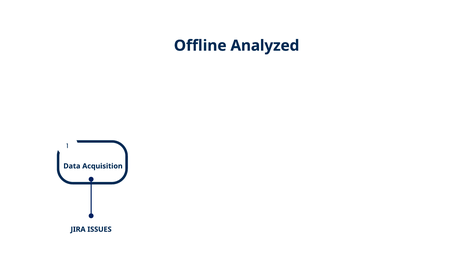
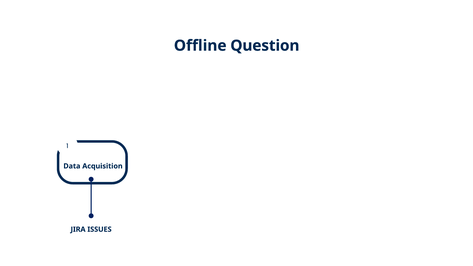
Analyzed: Analyzed -> Question
